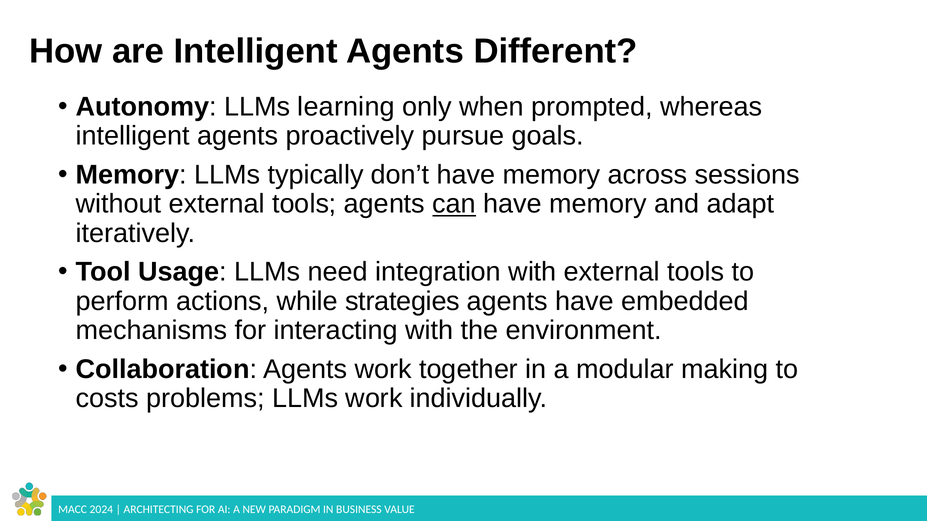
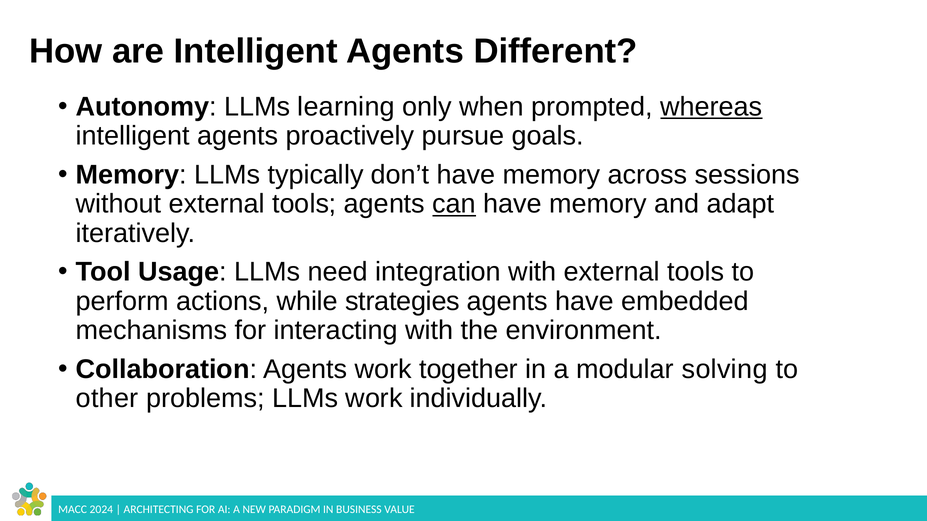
whereas underline: none -> present
making: making -> solving
costs: costs -> other
